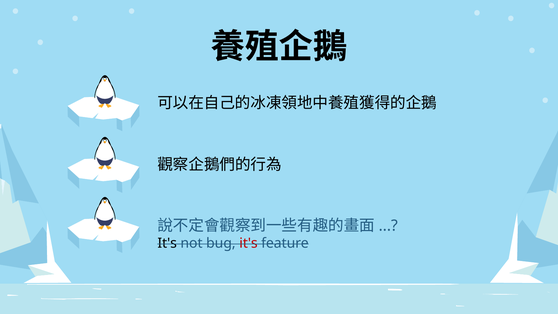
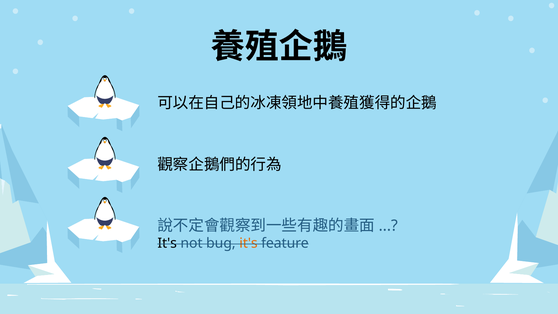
it's at (248, 243) colour: red -> orange
